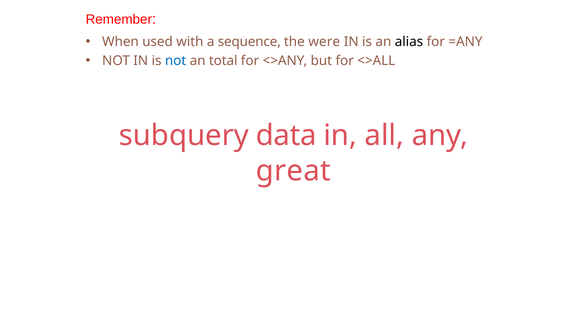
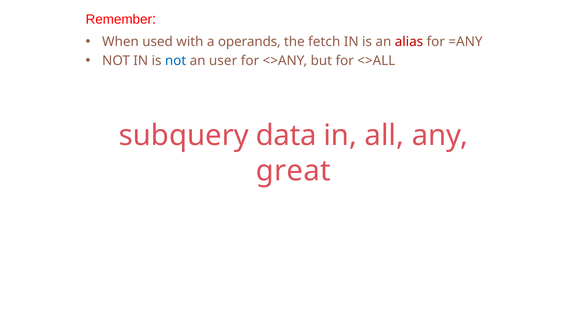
sequence: sequence -> operands
were: were -> fetch
alias colour: black -> red
total: total -> user
